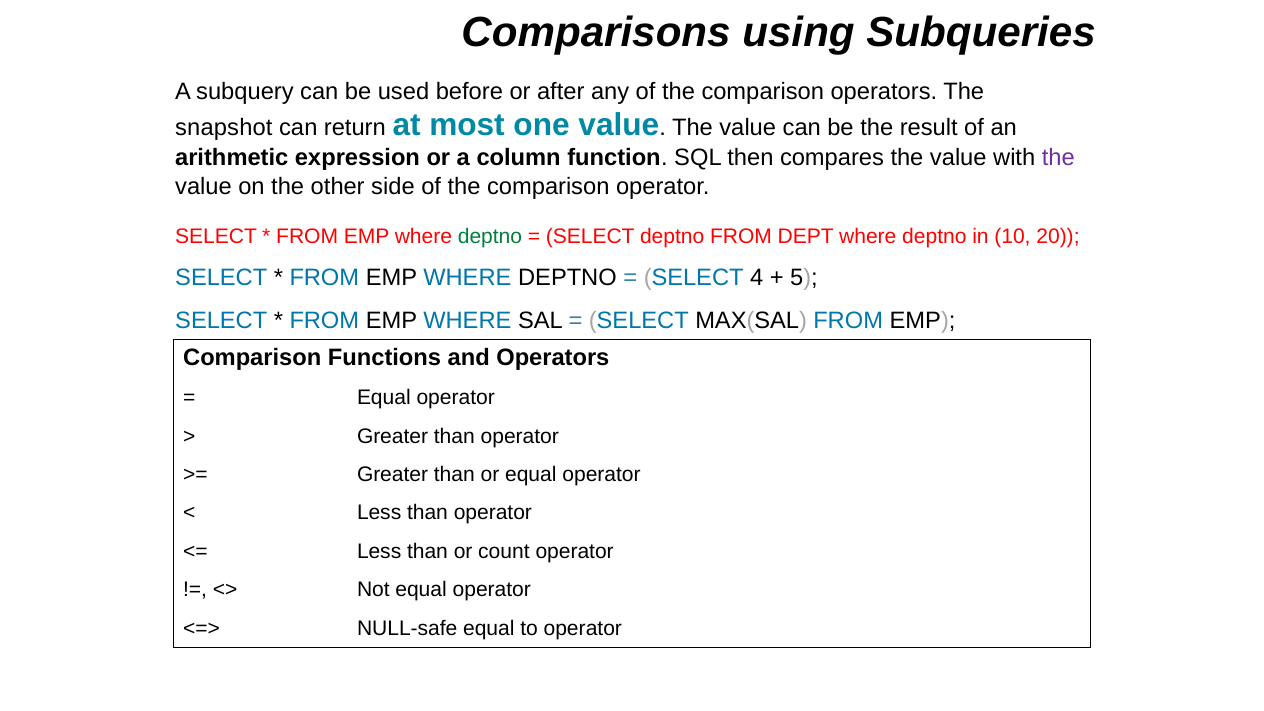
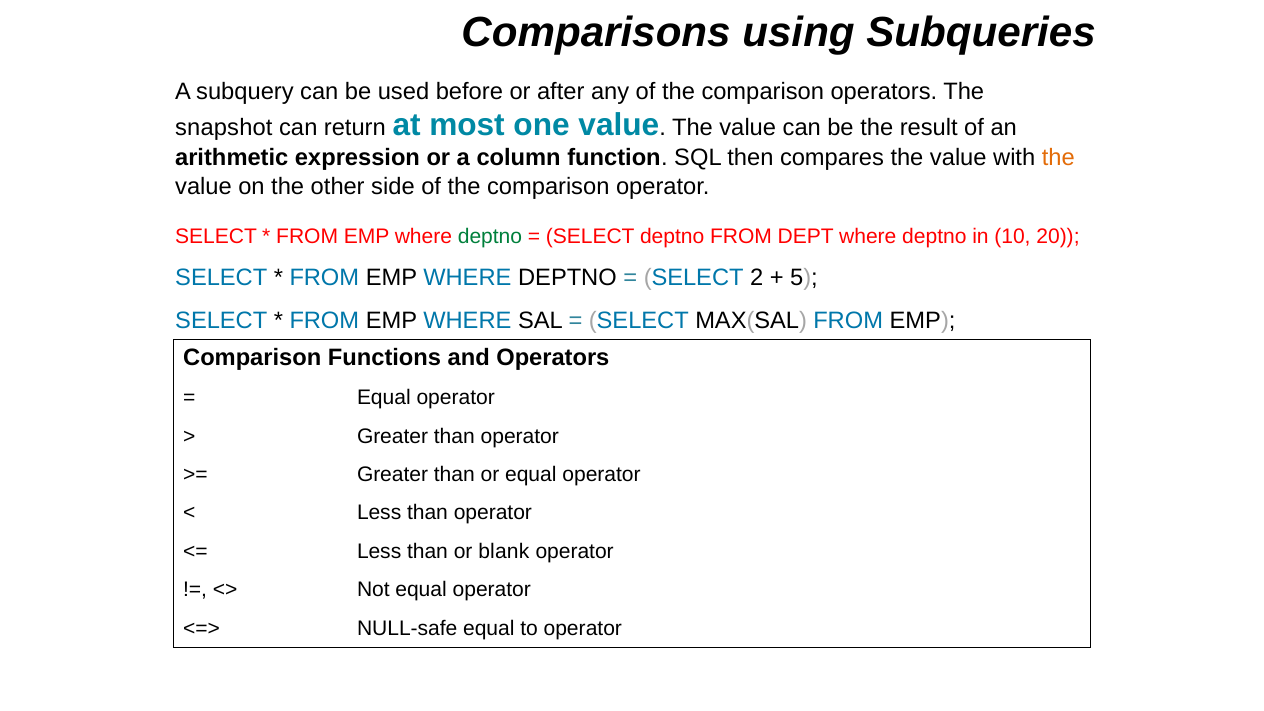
the at (1058, 158) colour: purple -> orange
4: 4 -> 2
count: count -> blank
